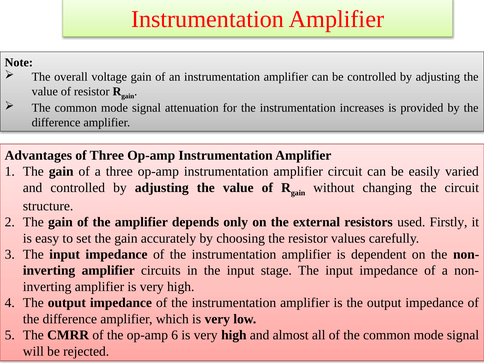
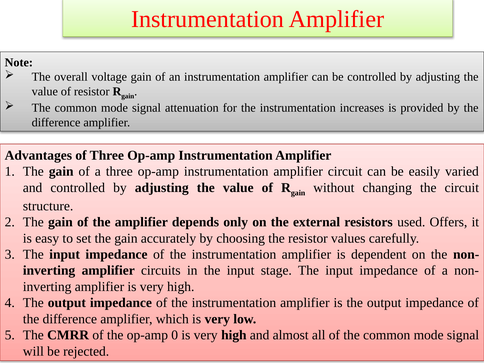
Firstly: Firstly -> Offers
6: 6 -> 0
